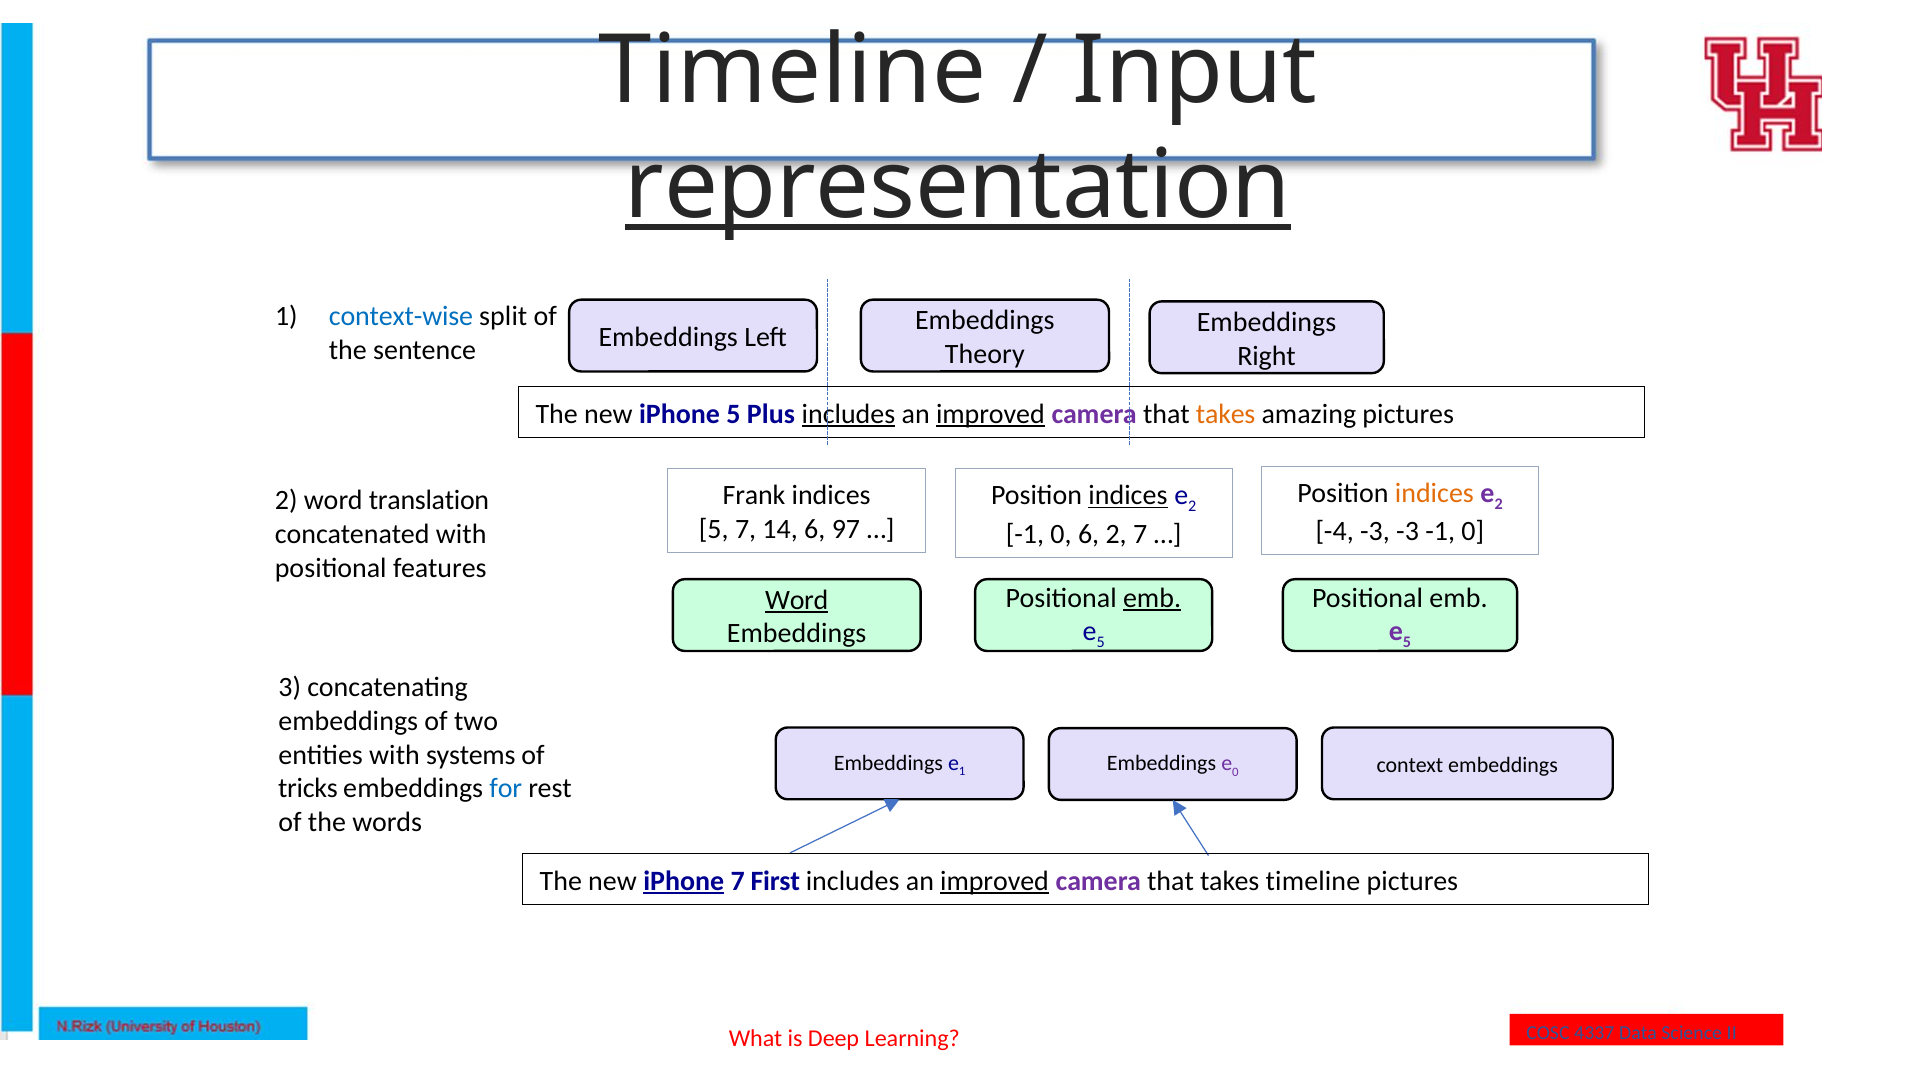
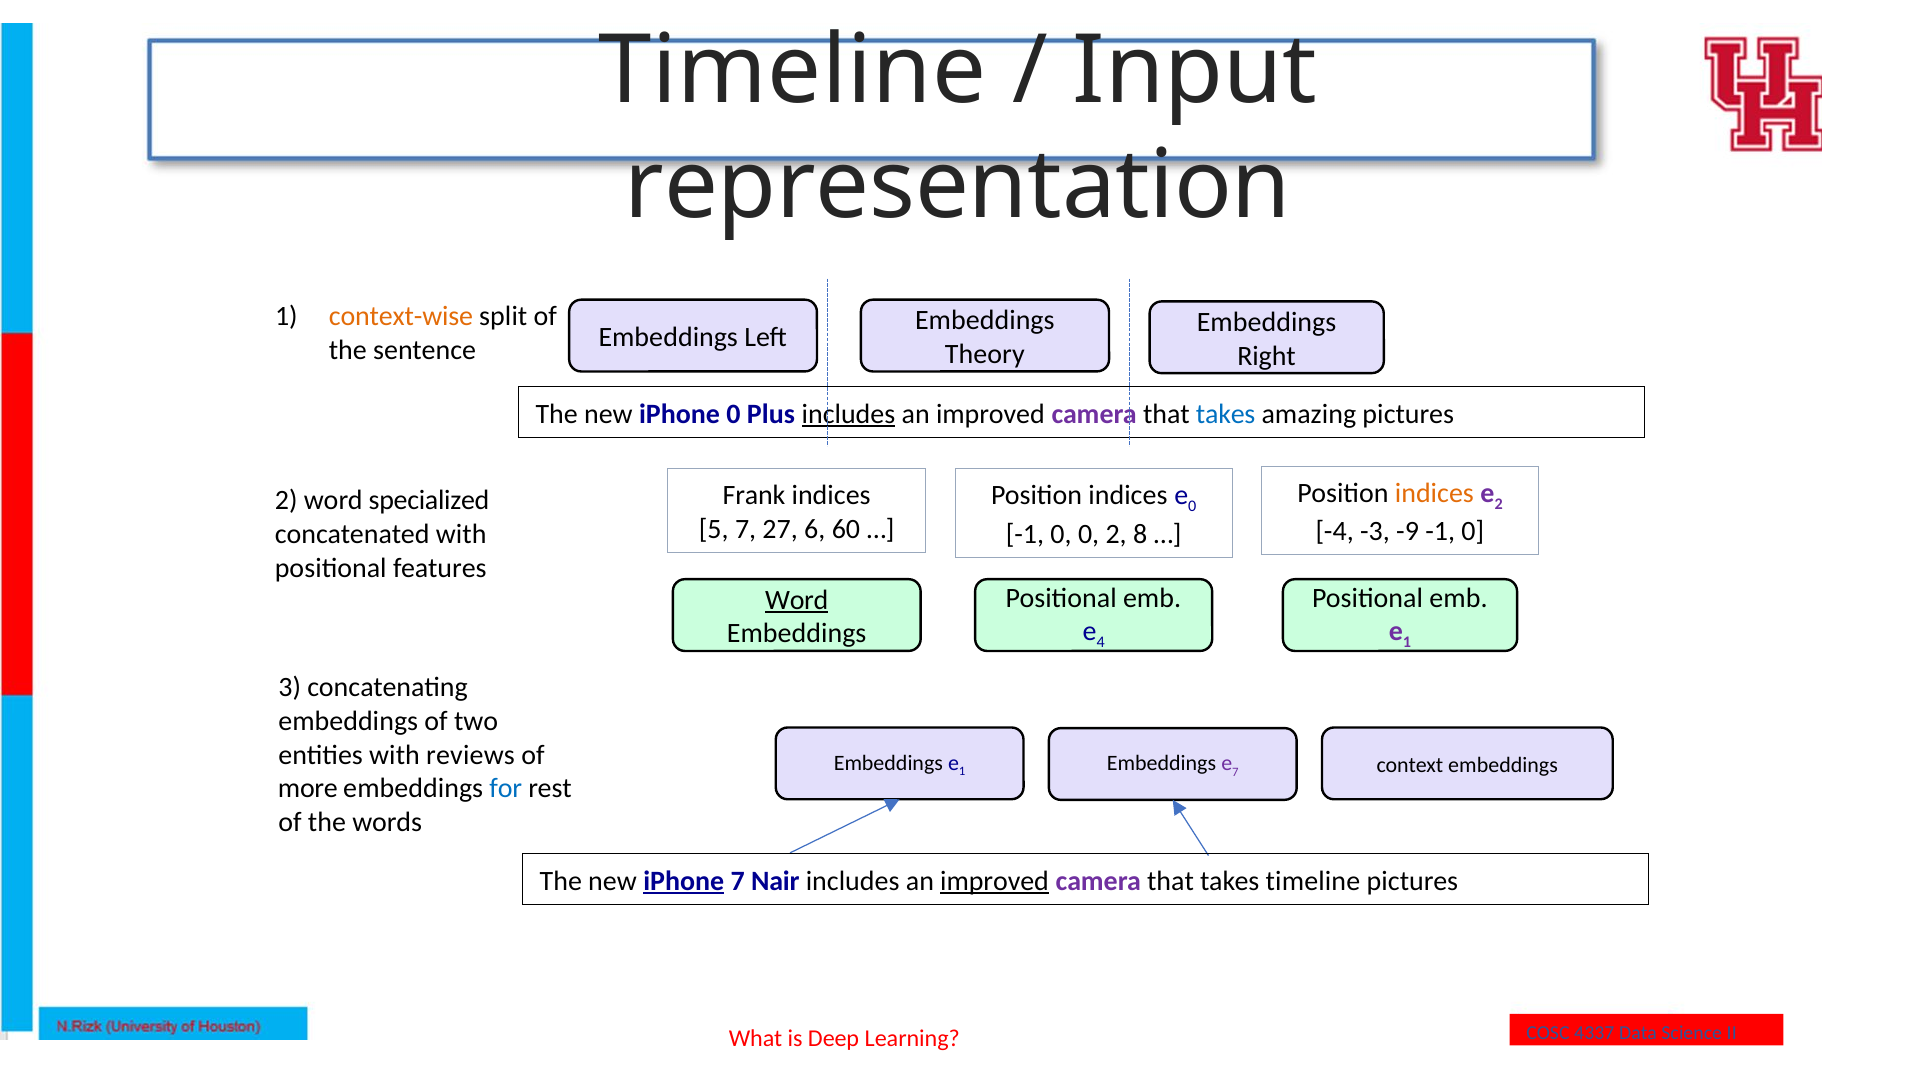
representation underline: present -> none
context-wise colour: blue -> orange
iPhone 5: 5 -> 0
improved at (990, 414) underline: present -> none
takes at (1226, 414) colour: orange -> blue
indices at (1128, 496) underline: present -> none
2 at (1192, 507): 2 -> 0
translation: translation -> specialized
14: 14 -> 27
97: 97 -> 60
-3 -3: -3 -> -9
0 6: 6 -> 0
2 7: 7 -> 8
emb at (1152, 598) underline: present -> none
5 at (1101, 643): 5 -> 4
5 at (1407, 643): 5 -> 1
systems: systems -> reviews
0 at (1235, 773): 0 -> 7
tricks: tricks -> more
First: First -> Nair
